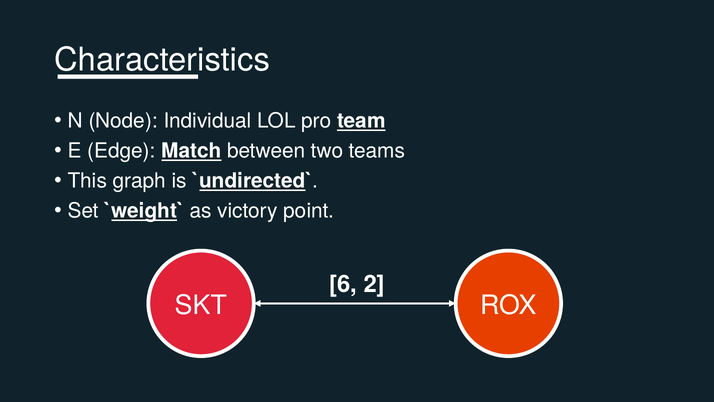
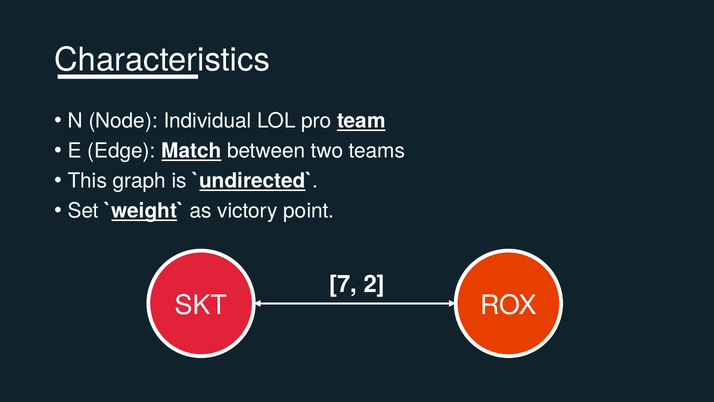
6: 6 -> 7
